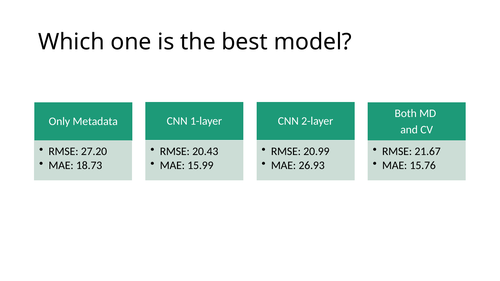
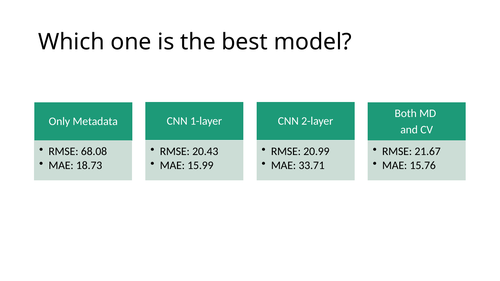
27.20: 27.20 -> 68.08
26.93: 26.93 -> 33.71
